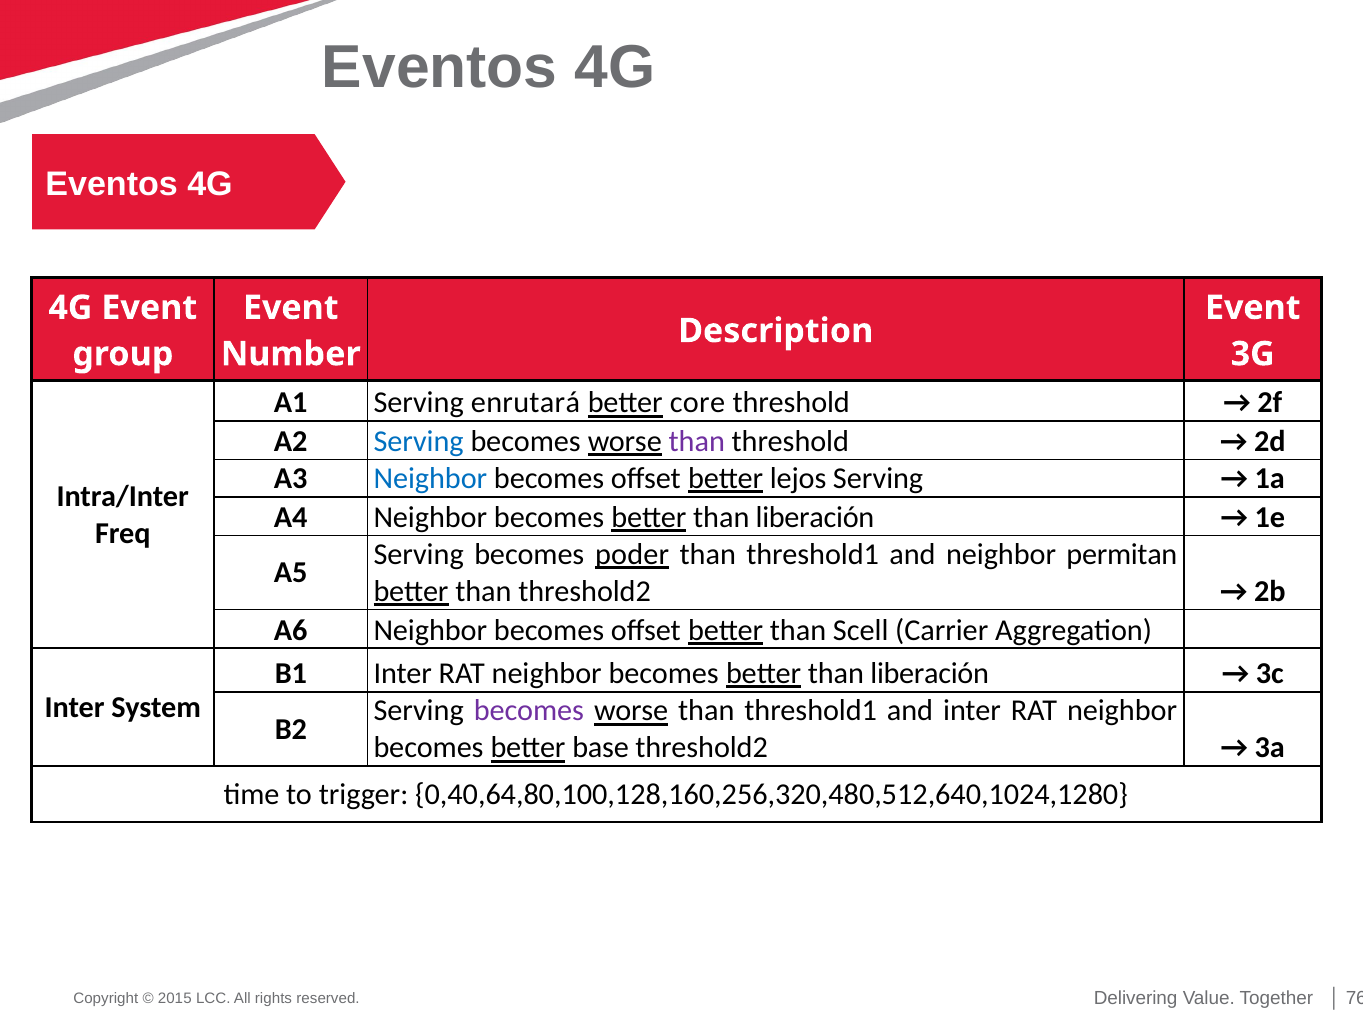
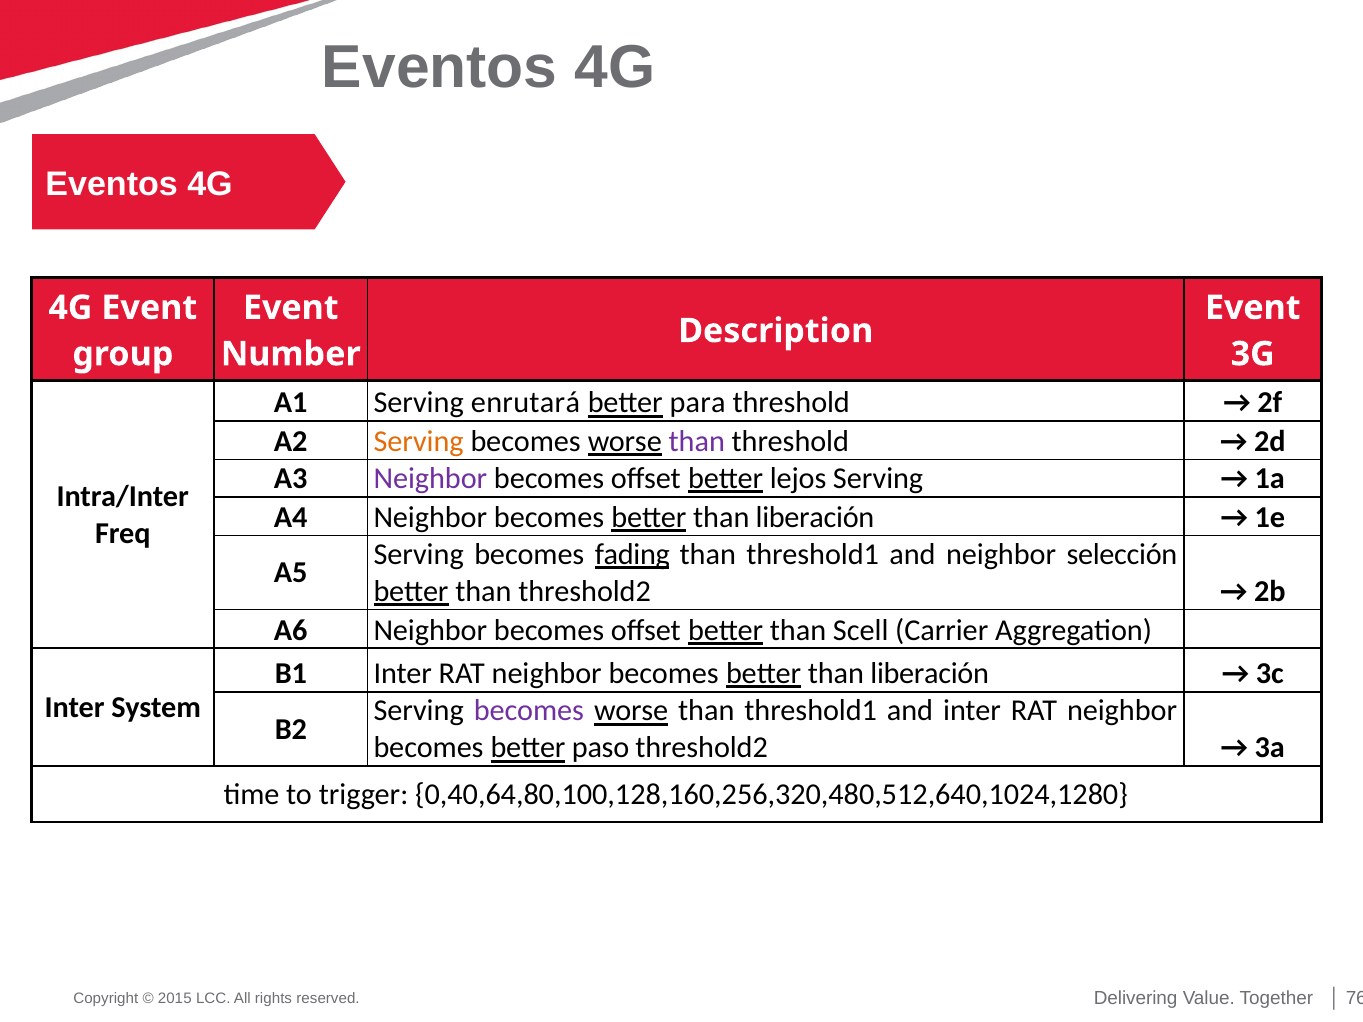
core: core -> para
Serving at (419, 442) colour: blue -> orange
Neighbor at (430, 479) colour: blue -> purple
poder: poder -> fading
permitan: permitan -> selección
base: base -> paso
